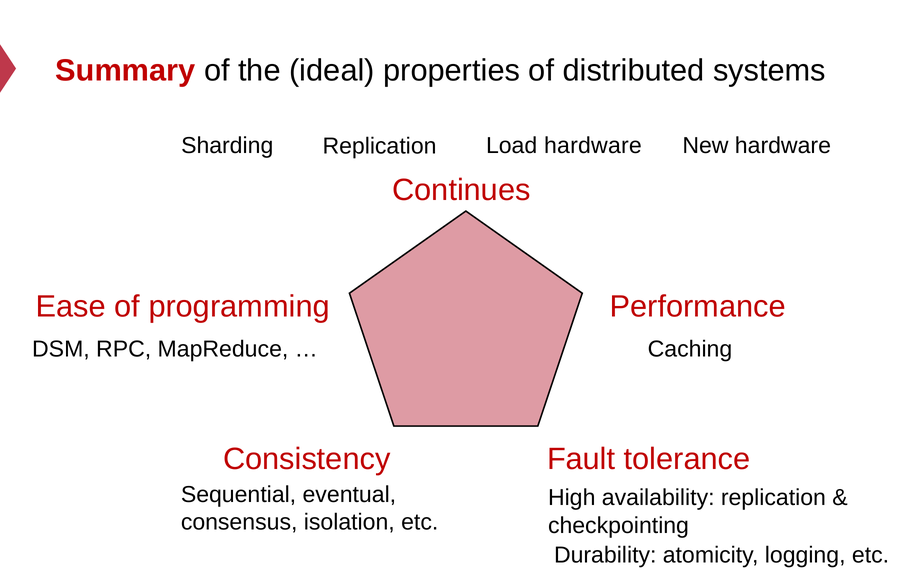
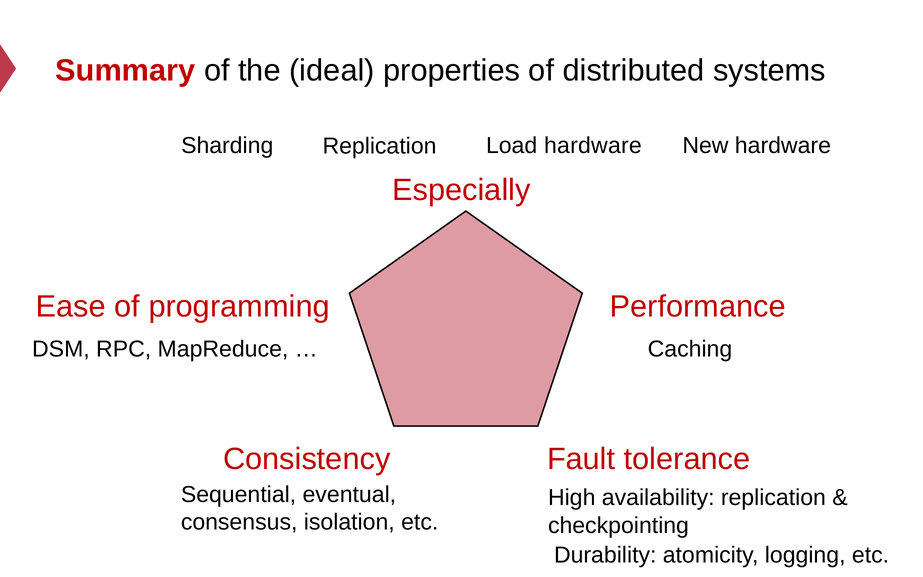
Continues: Continues -> Especially
